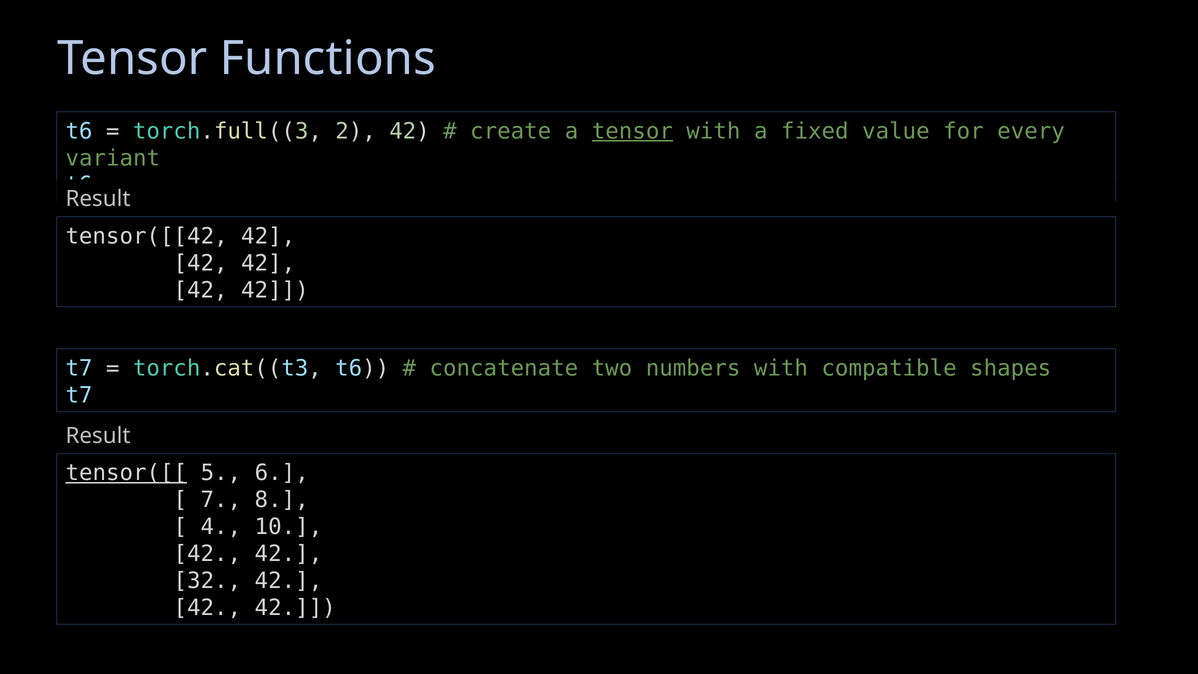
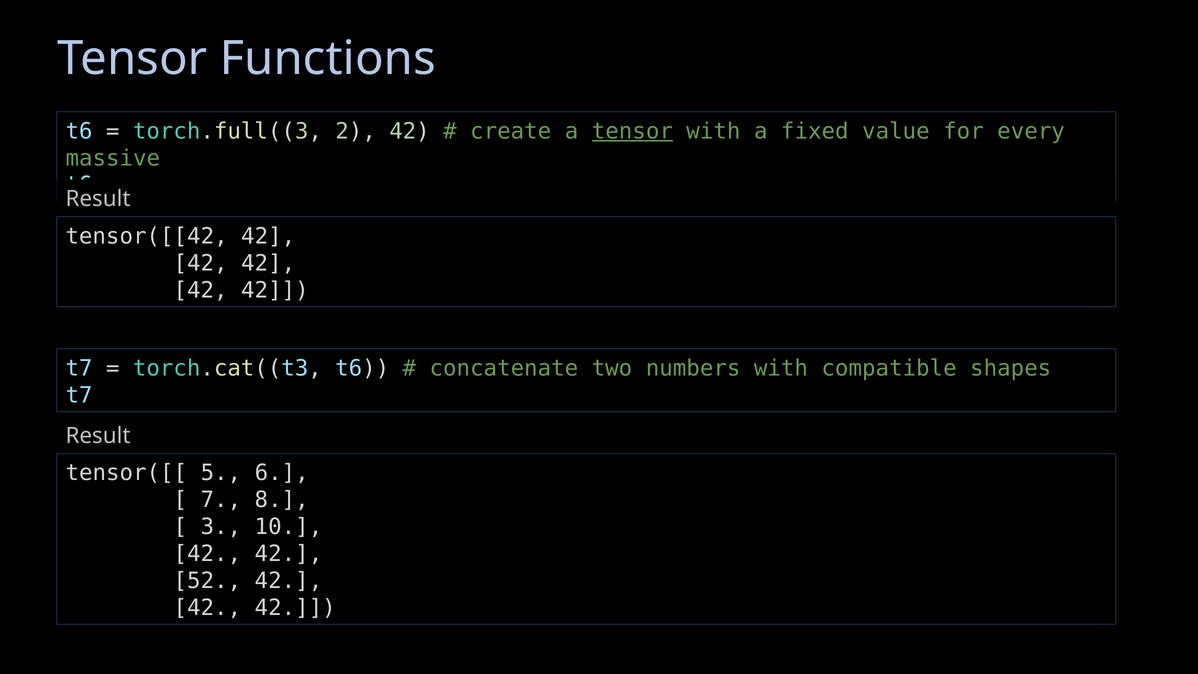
variant: variant -> massive
tensor([[ underline: present -> none
4: 4 -> 3
32: 32 -> 52
